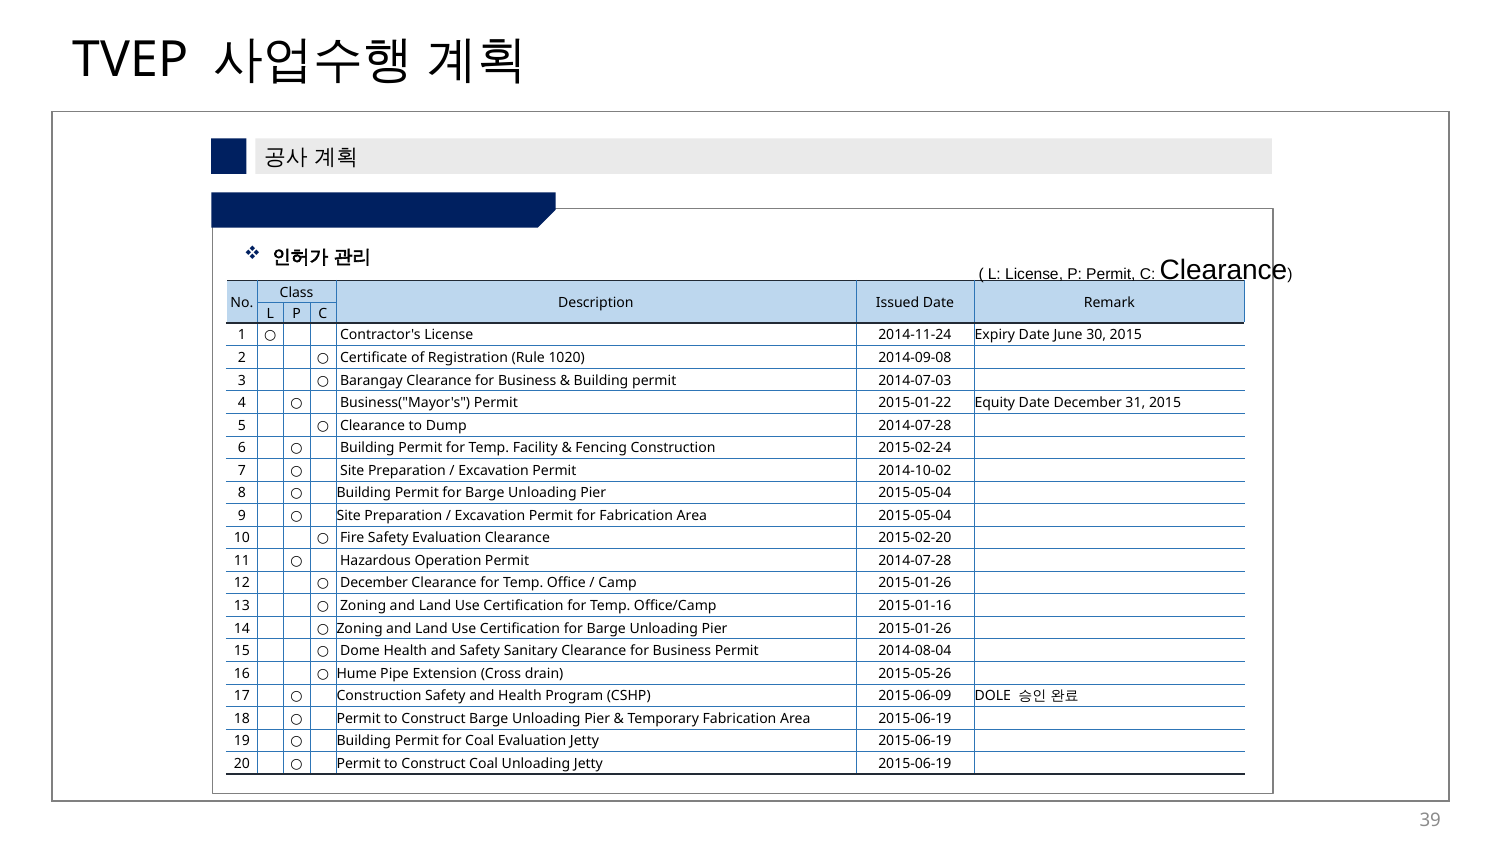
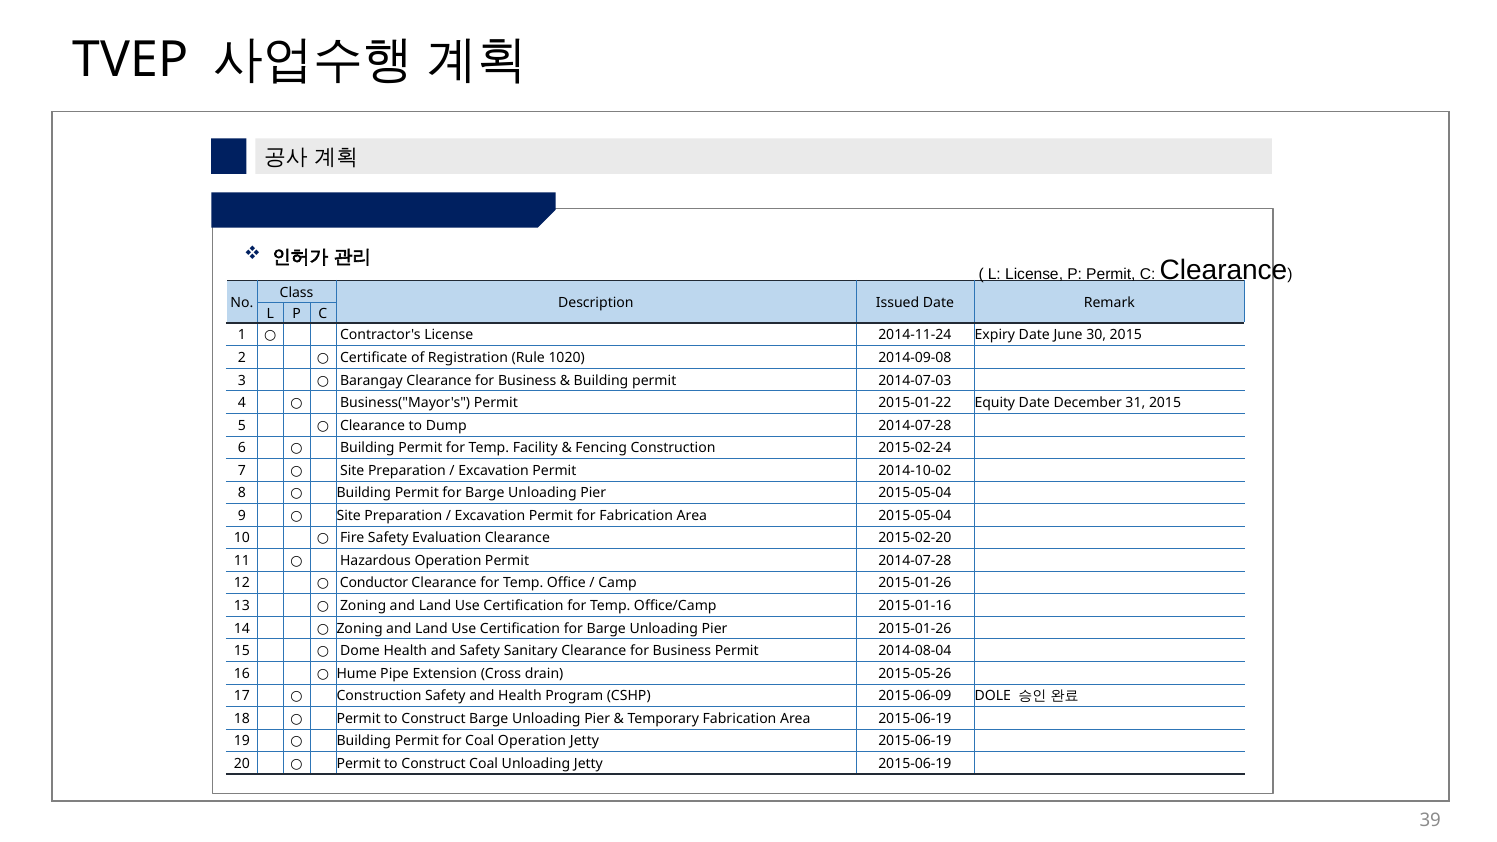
December at (374, 583): December -> Conductor
Coal Evaluation: Evaluation -> Operation
